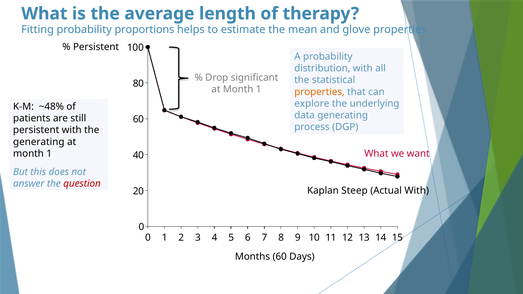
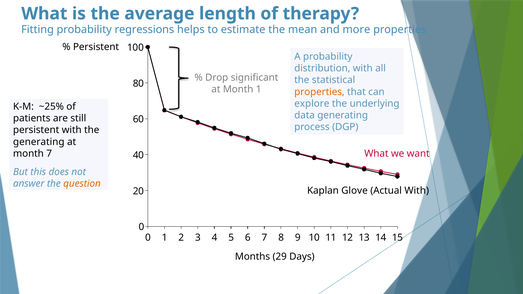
proportions: proportions -> regressions
glove: glove -> more
~48%: ~48% -> ~25%
1 at (49, 154): 1 -> 7
question colour: red -> orange
Steep: Steep -> Glove
Months 60: 60 -> 29
